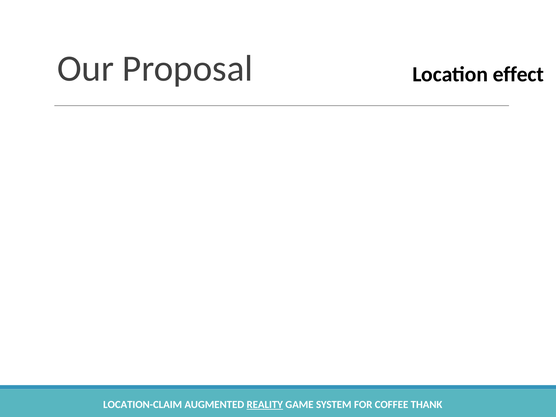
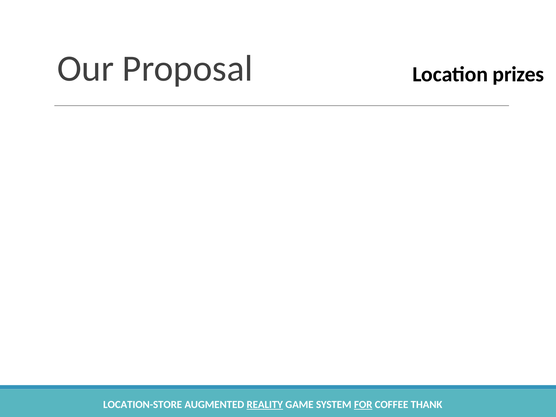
effect: effect -> prizes
LOCATION-CLAIM: LOCATION-CLAIM -> LOCATION-STORE
FOR underline: none -> present
